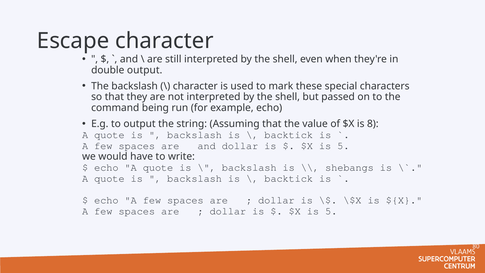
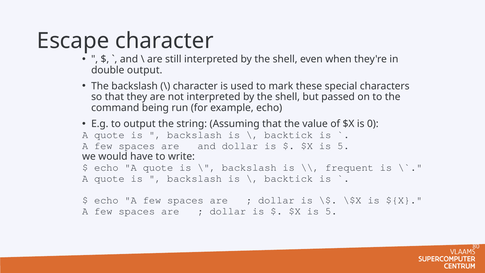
8: 8 -> 0
shebangs: shebangs -> frequent
